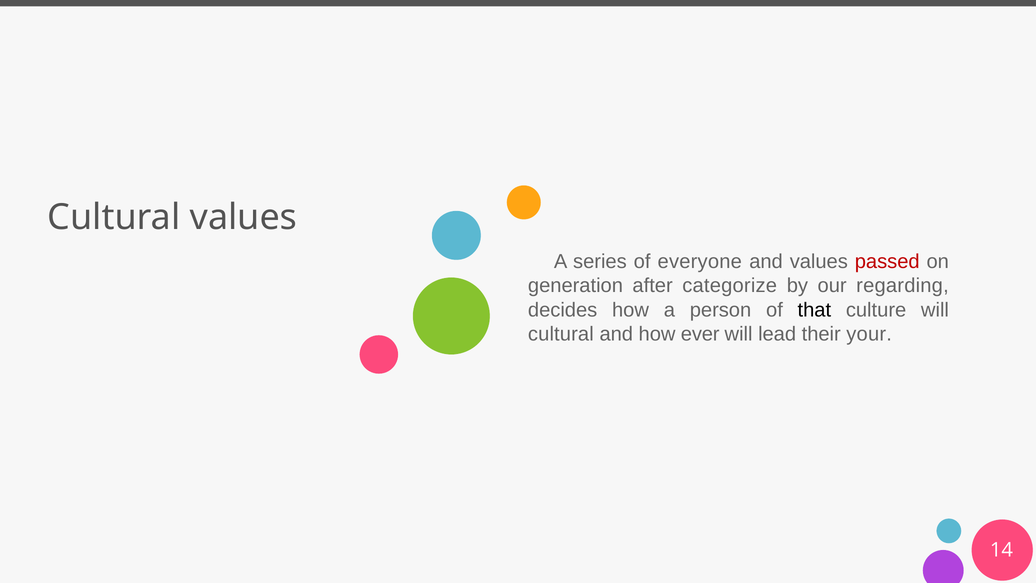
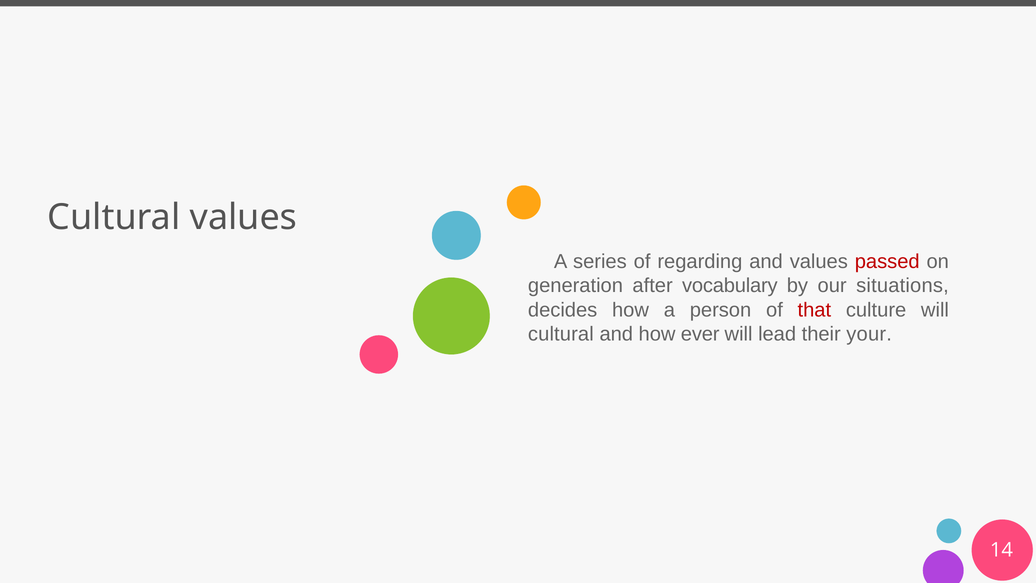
everyone: everyone -> regarding
categorize: categorize -> vocabulary
regarding: regarding -> situations
that colour: black -> red
